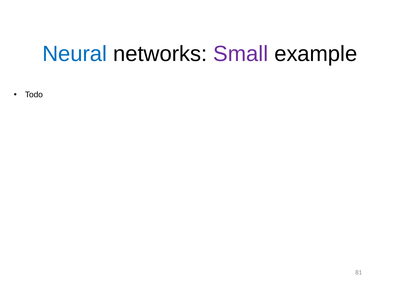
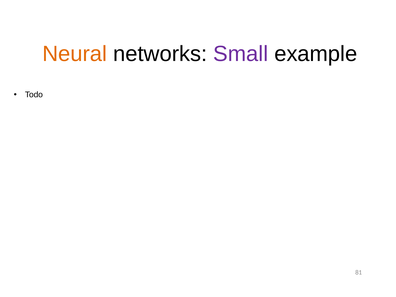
Neural colour: blue -> orange
